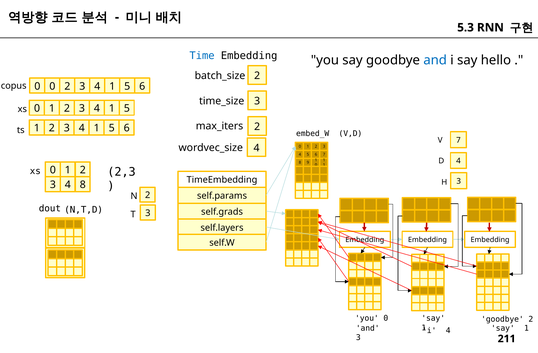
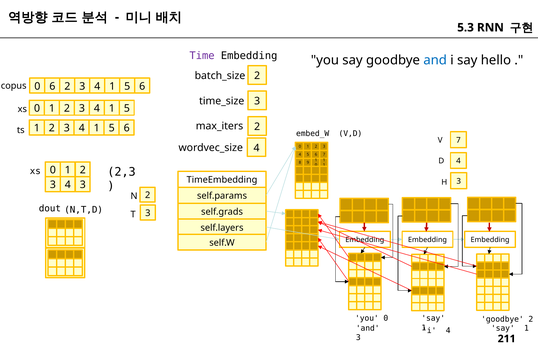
Time colour: blue -> purple
0 0: 0 -> 6
4 8: 8 -> 3
